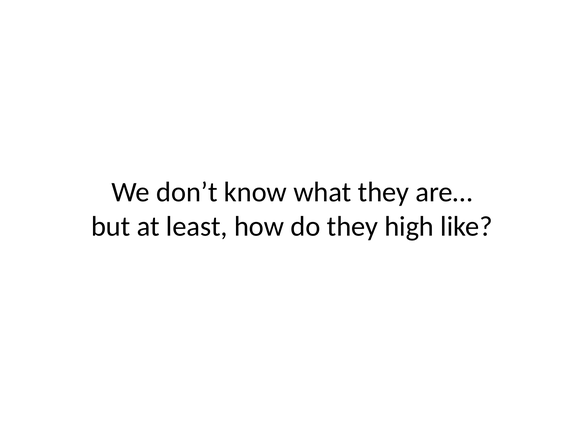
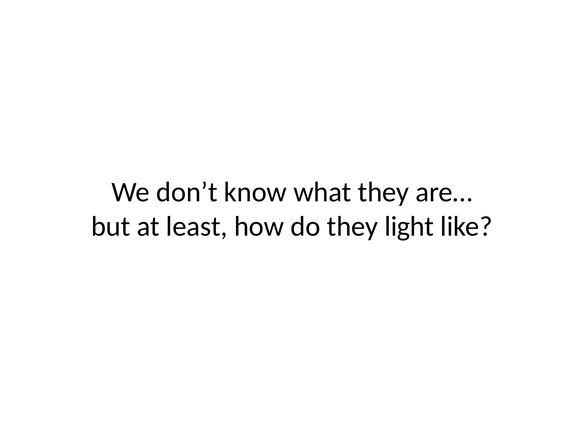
high: high -> light
